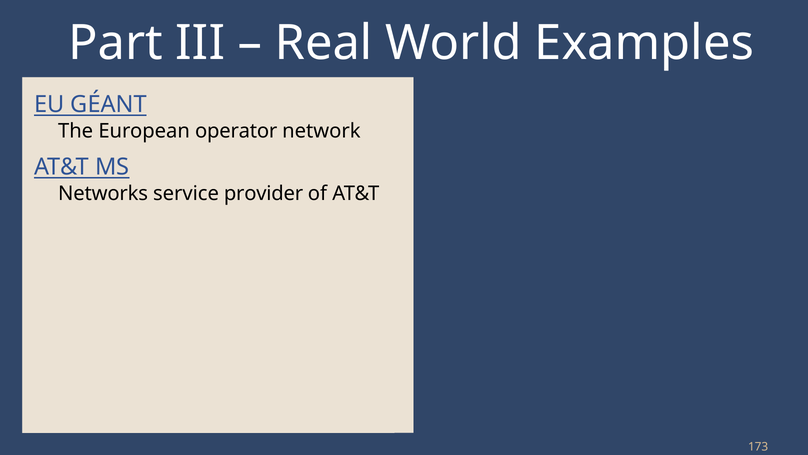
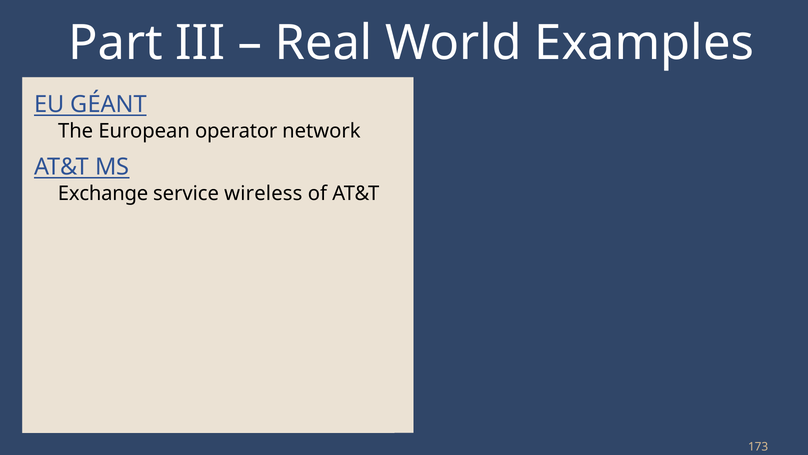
Networks: Networks -> Exchange
provider: provider -> wireless
